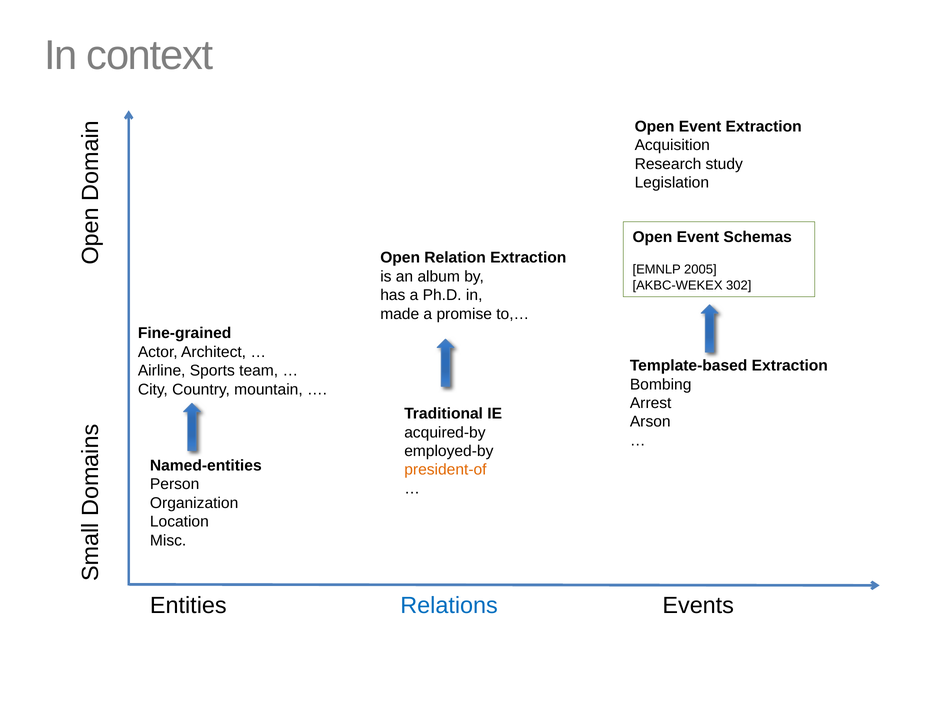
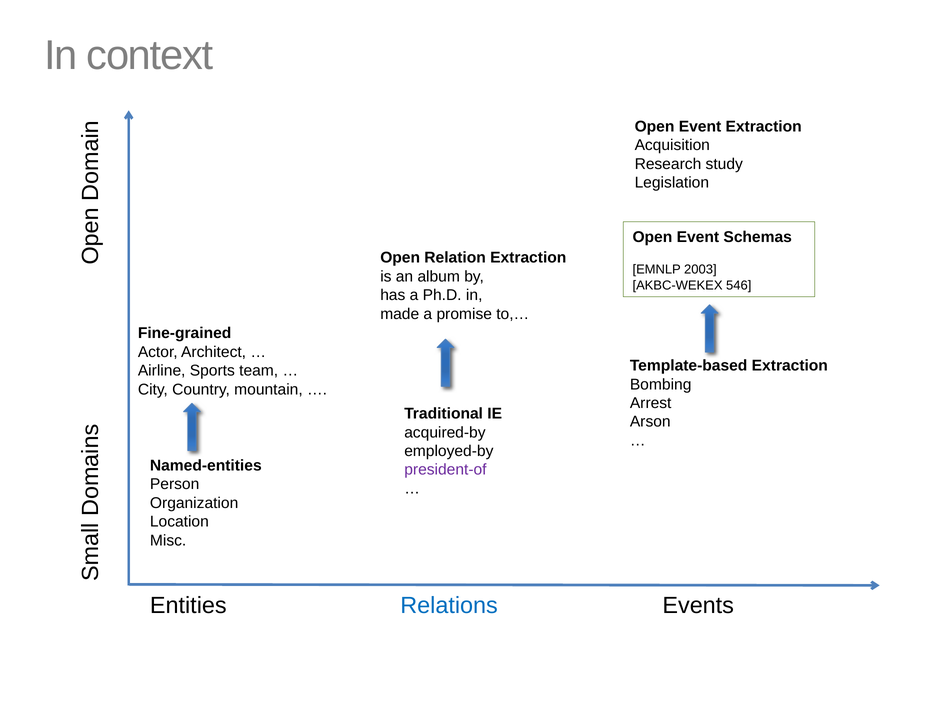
2005: 2005 -> 2003
302: 302 -> 546
president-of colour: orange -> purple
